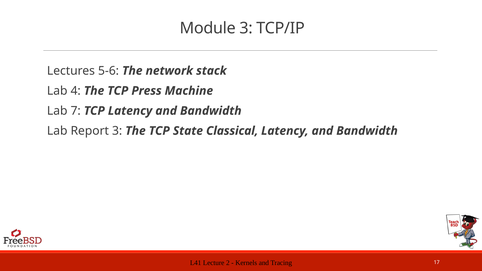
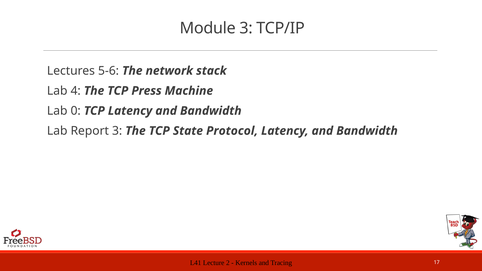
7: 7 -> 0
Classical: Classical -> Protocol
